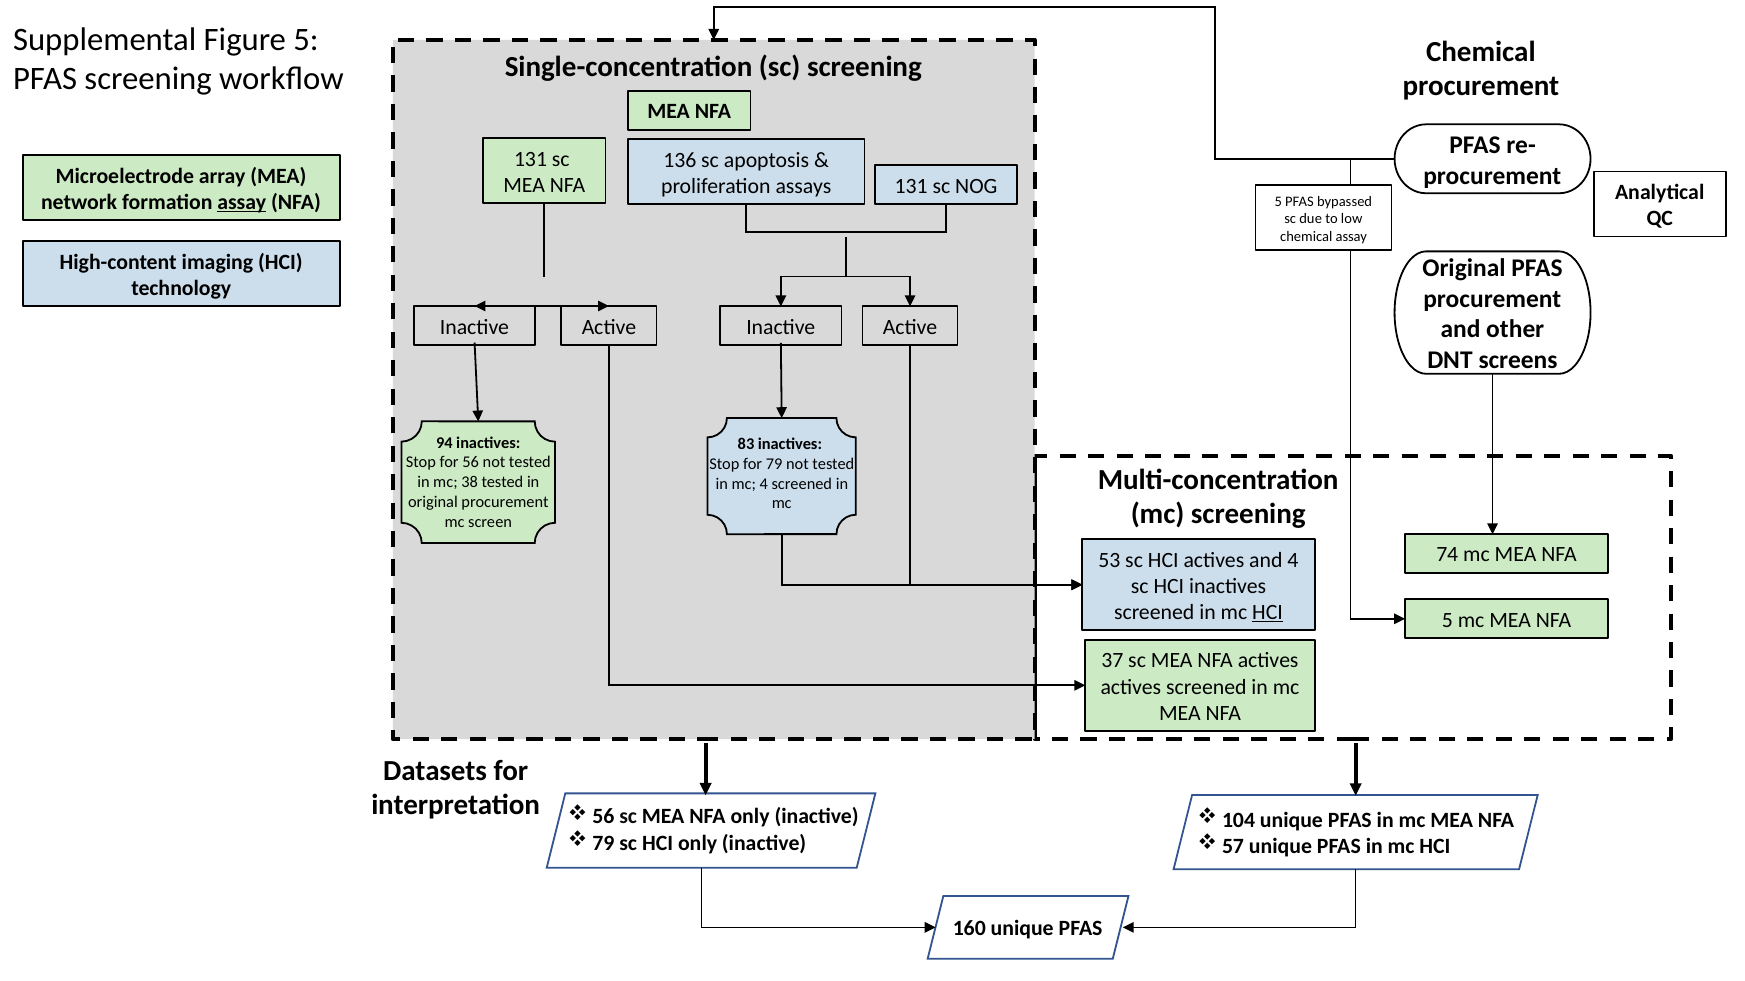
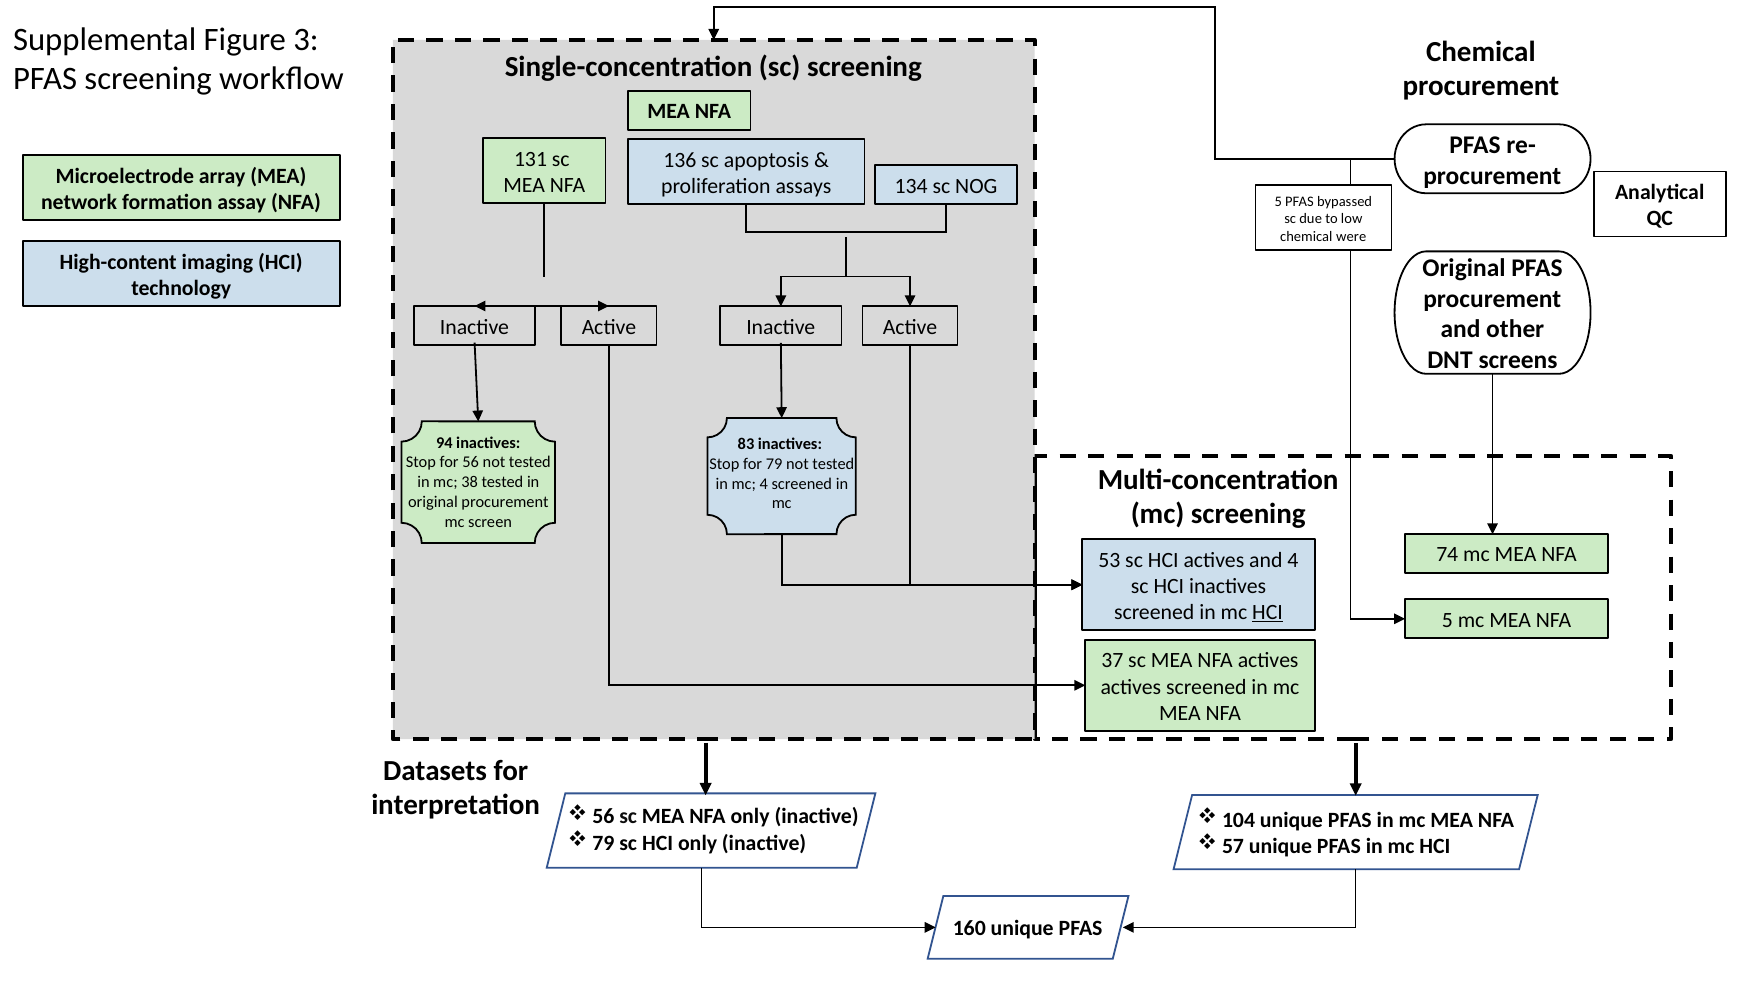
Figure 5: 5 -> 3
assays 131: 131 -> 134
assay at (242, 202) underline: present -> none
chemical assay: assay -> were
